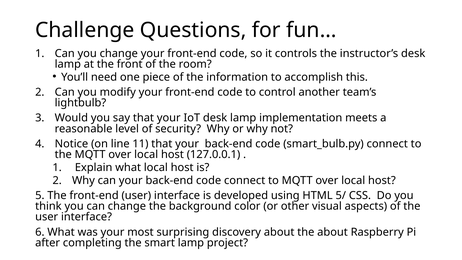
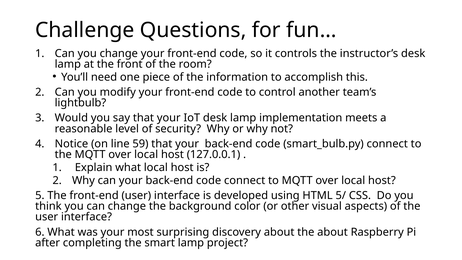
11: 11 -> 59
